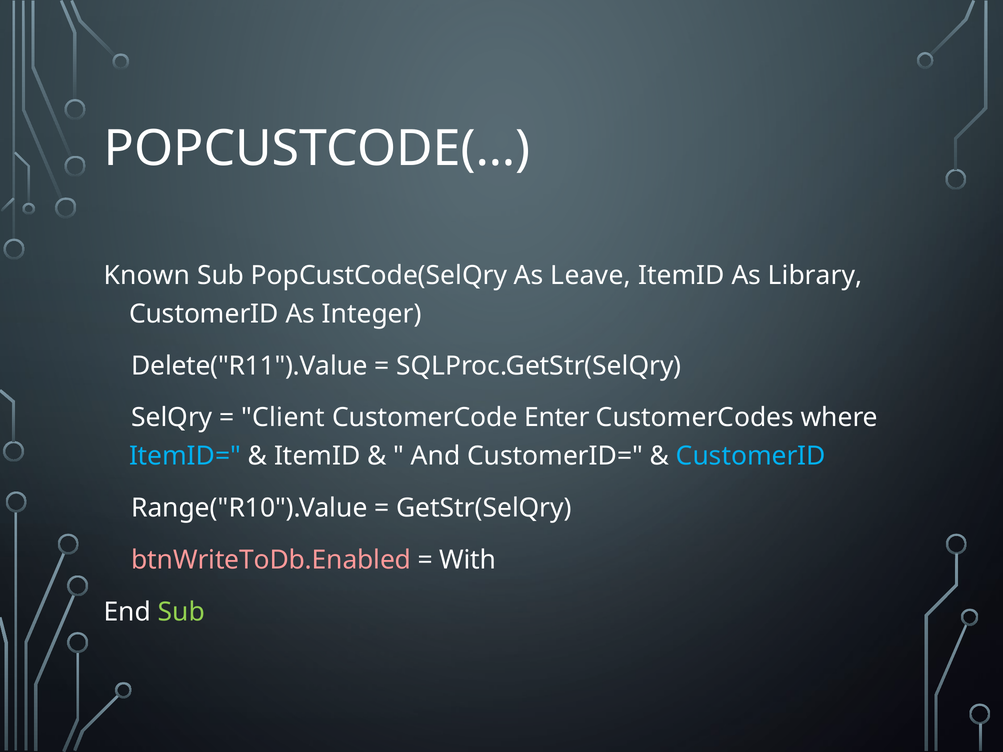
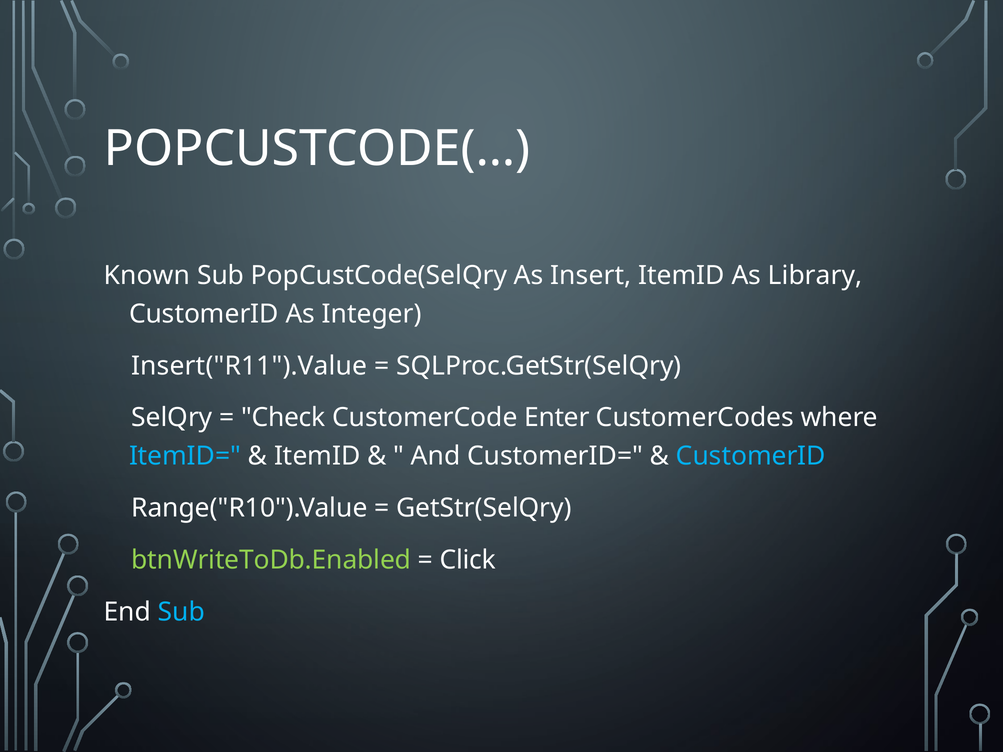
Leave: Leave -> Insert
Delete("R11").Value: Delete("R11").Value -> Insert("R11").Value
Client: Client -> Check
btnWriteToDb.Enabled colour: pink -> light green
With: With -> Click
Sub at (181, 612) colour: light green -> light blue
